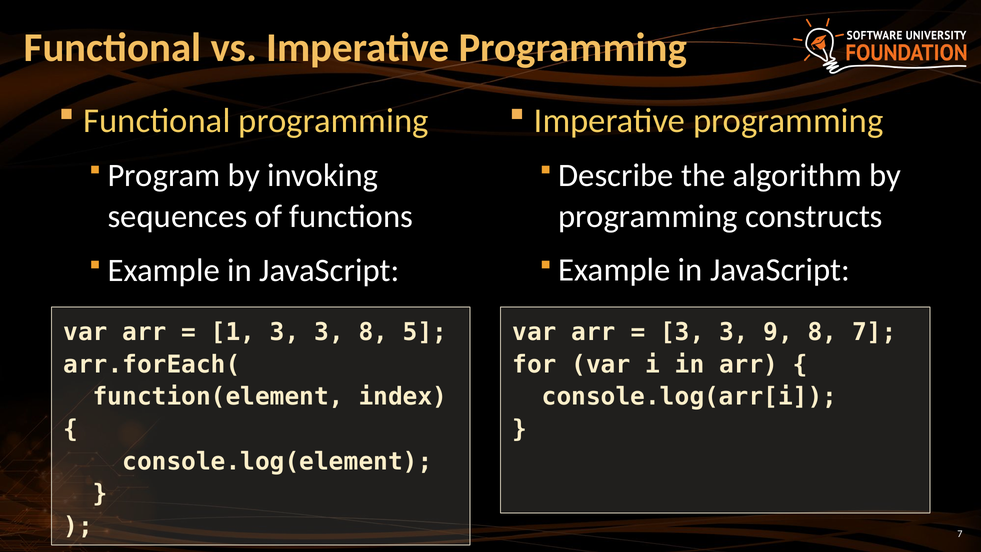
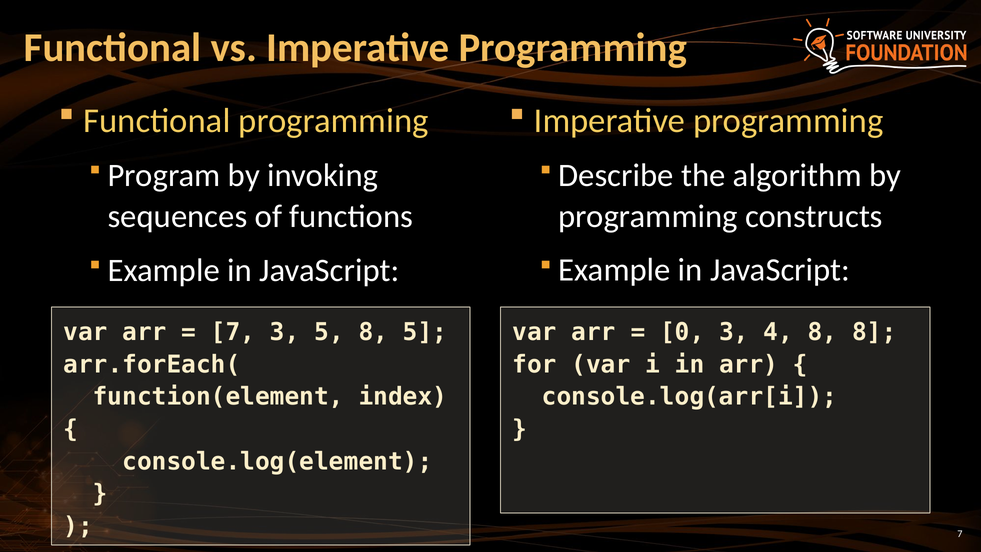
1 at (233, 332): 1 -> 7
3 at (329, 332): 3 -> 5
3 at (682, 332): 3 -> 0
9: 9 -> 4
8 7: 7 -> 8
